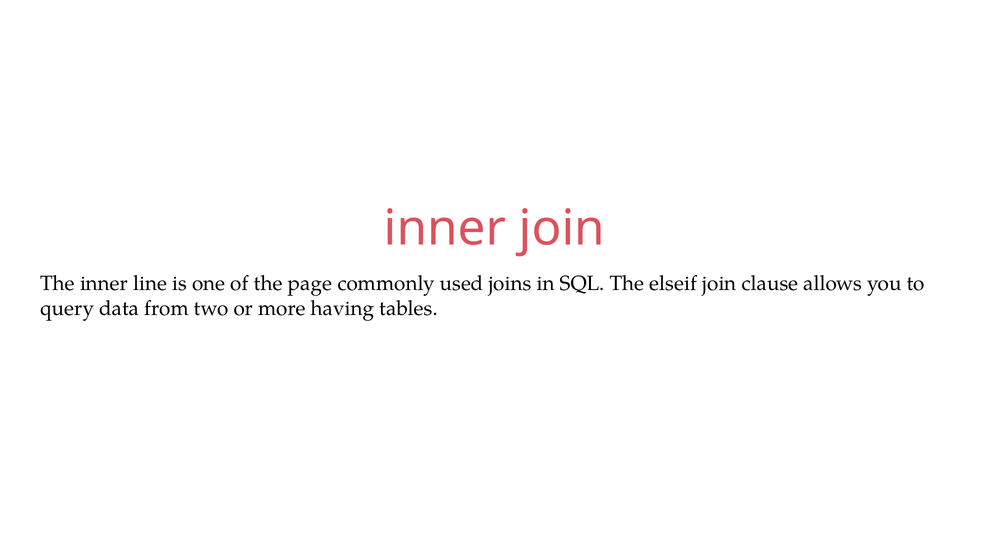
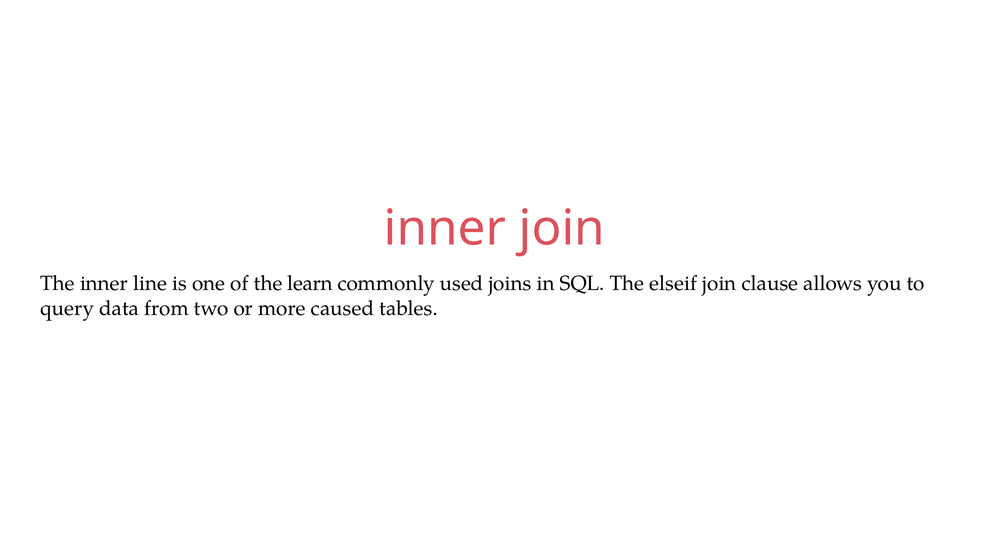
page: page -> learn
having: having -> caused
